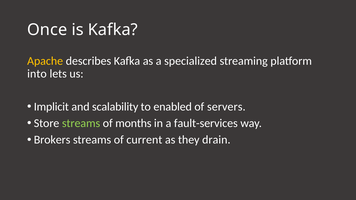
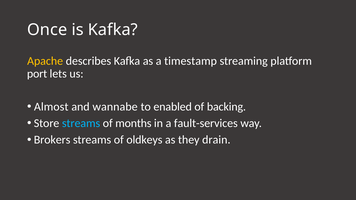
specialized: specialized -> timestamp
into: into -> port
Implicit: Implicit -> Almost
scalability: scalability -> wannabe
servers: servers -> backing
streams at (81, 123) colour: light green -> light blue
current: current -> oldkeys
